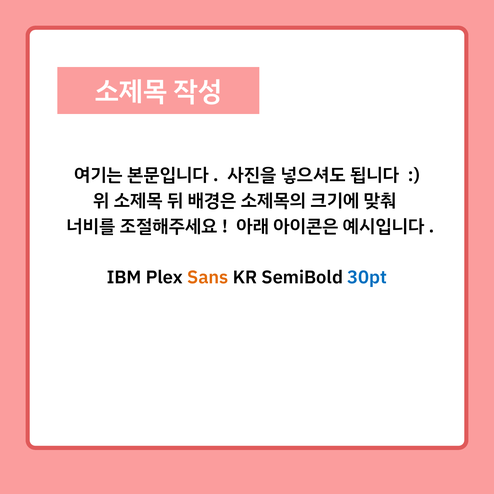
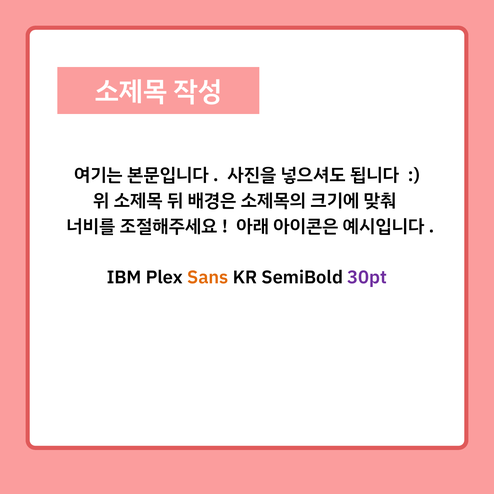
30pt colour: blue -> purple
